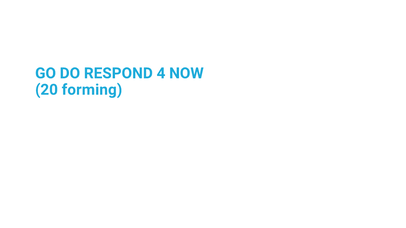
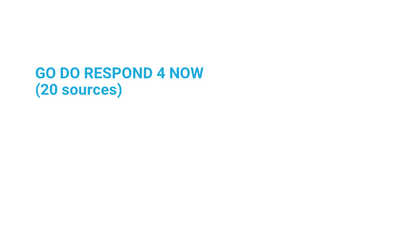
forming: forming -> sources
